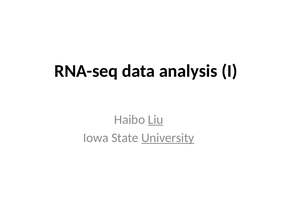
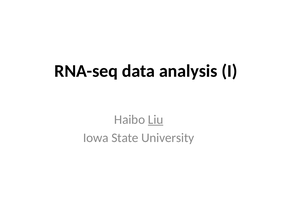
University underline: present -> none
